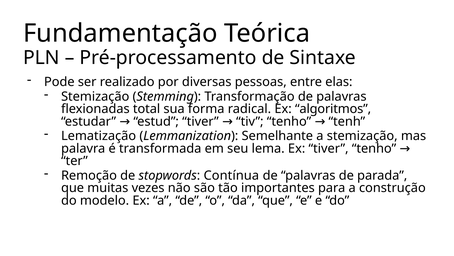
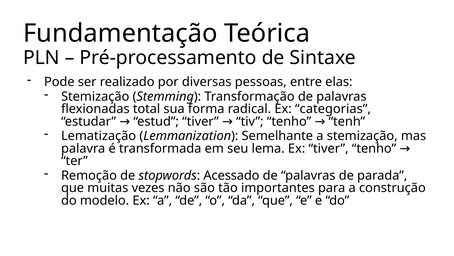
algoritmos: algoritmos -> categorias
Contínua: Contínua -> Acessado
